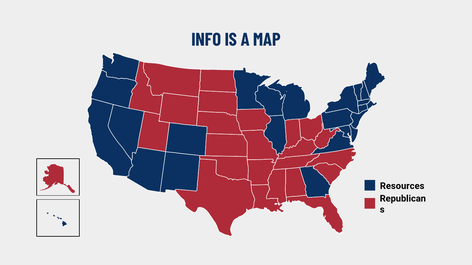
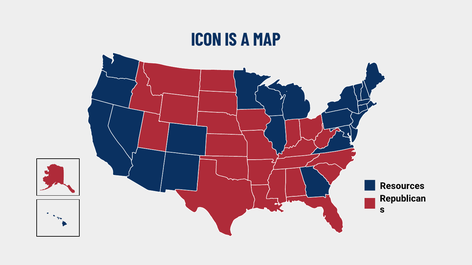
INFO: INFO -> ICON
